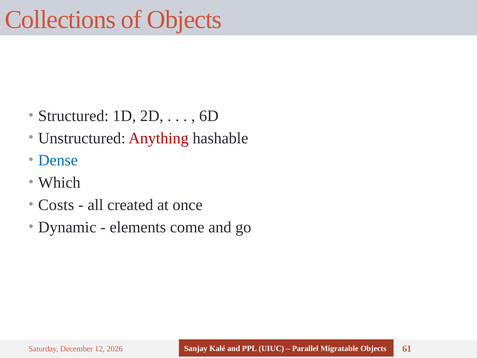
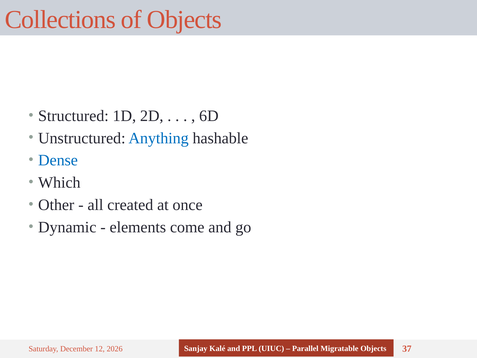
Anything colour: red -> blue
Costs: Costs -> Other
61: 61 -> 37
